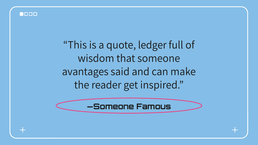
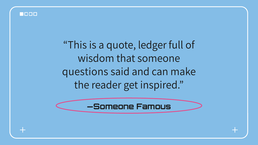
avantages: avantages -> questions
